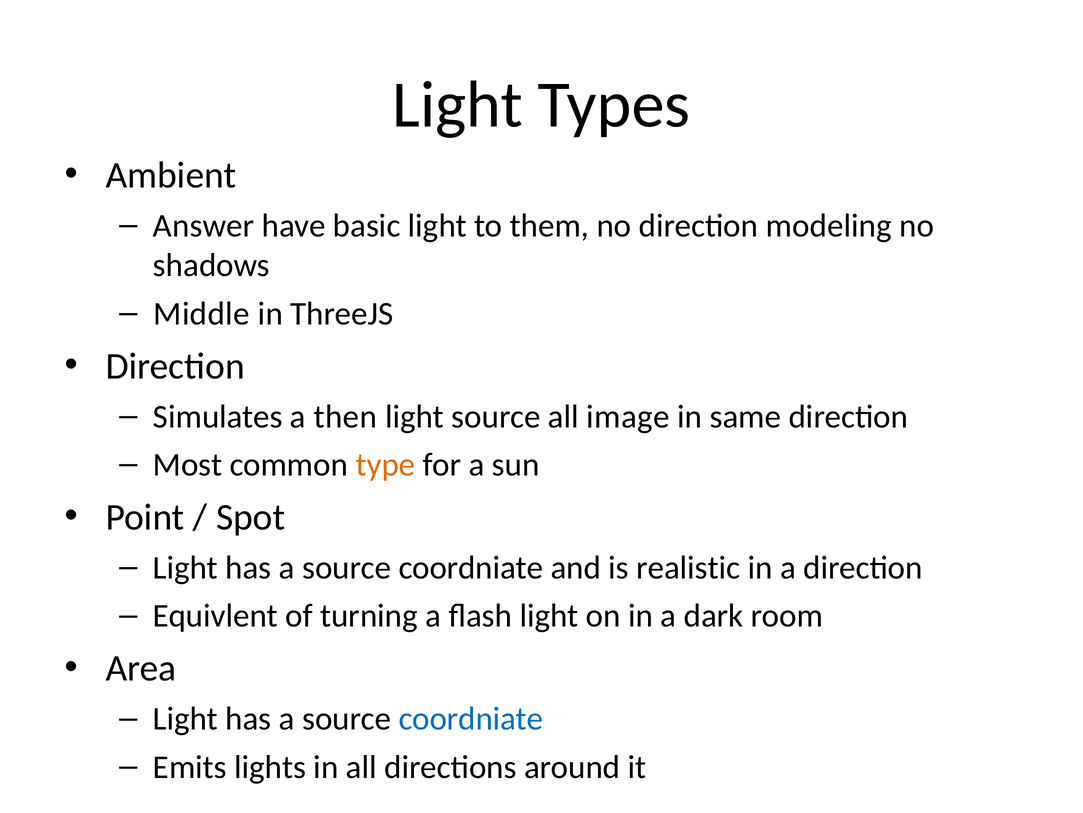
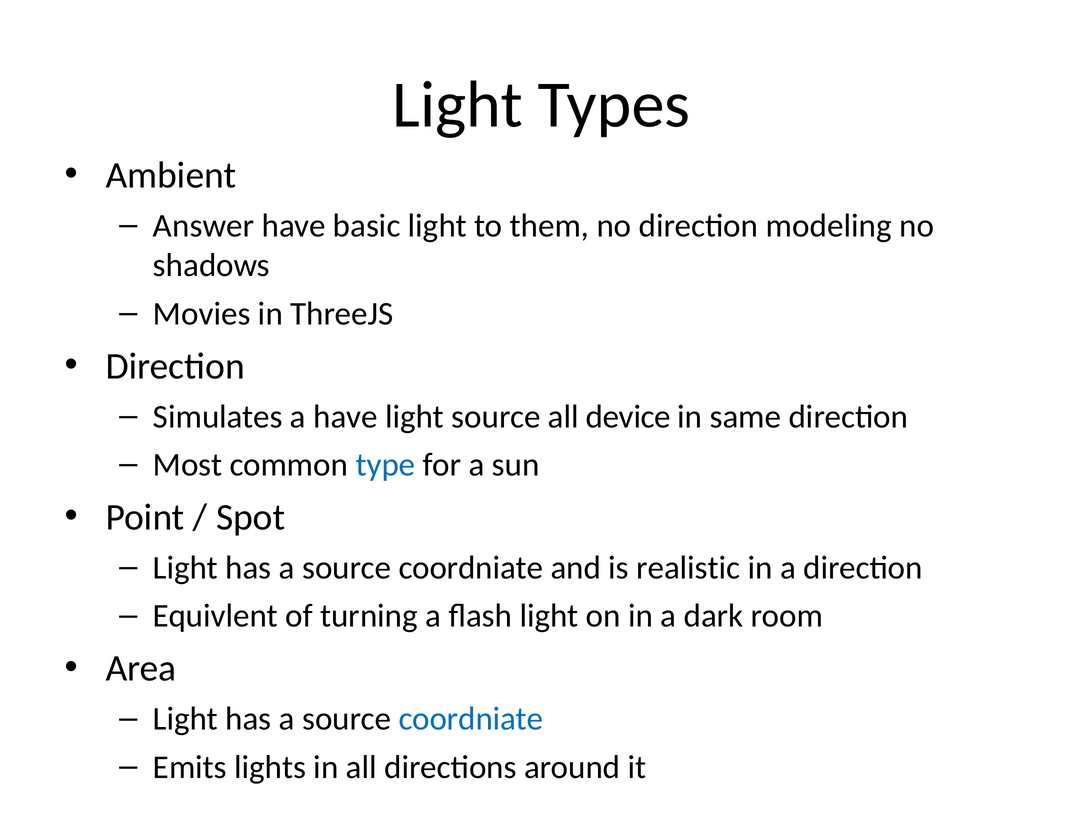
Middle: Middle -> Movies
a then: then -> have
image: image -> device
type colour: orange -> blue
